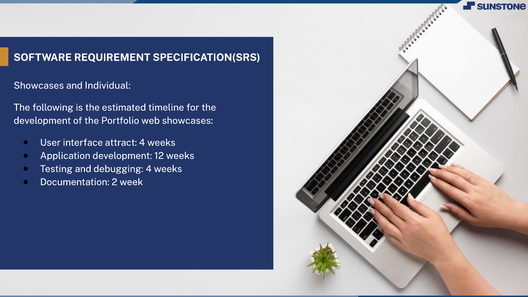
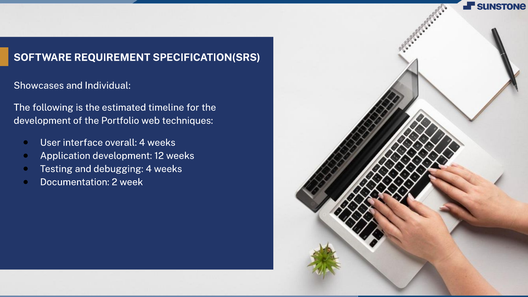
web showcases: showcases -> techniques
attract: attract -> overall
